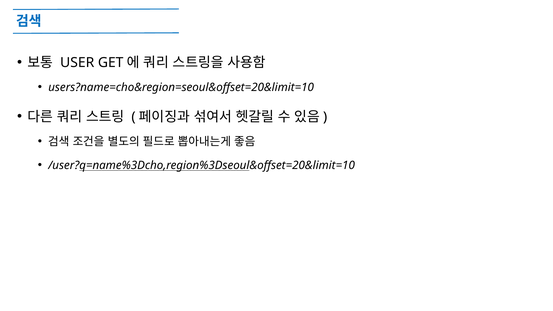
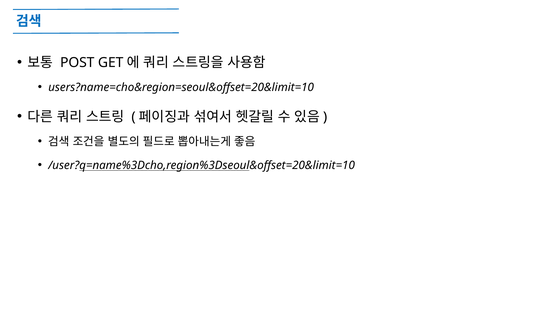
USER: USER -> POST
